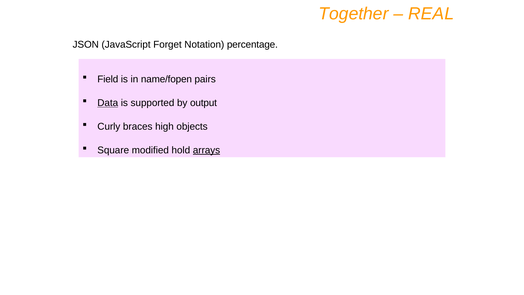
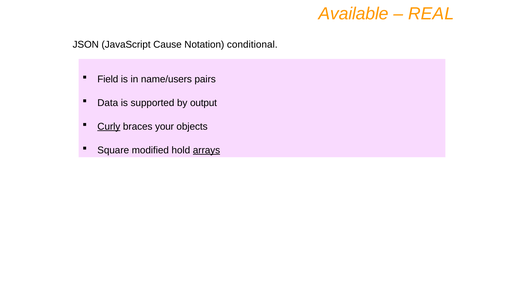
Together: Together -> Available
Forget: Forget -> Cause
percentage: percentage -> conditional
name/fopen: name/fopen -> name/users
Data underline: present -> none
Curly underline: none -> present
high: high -> your
